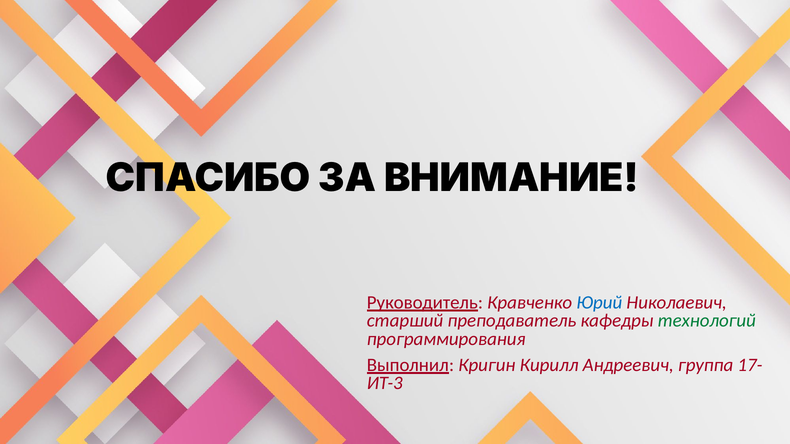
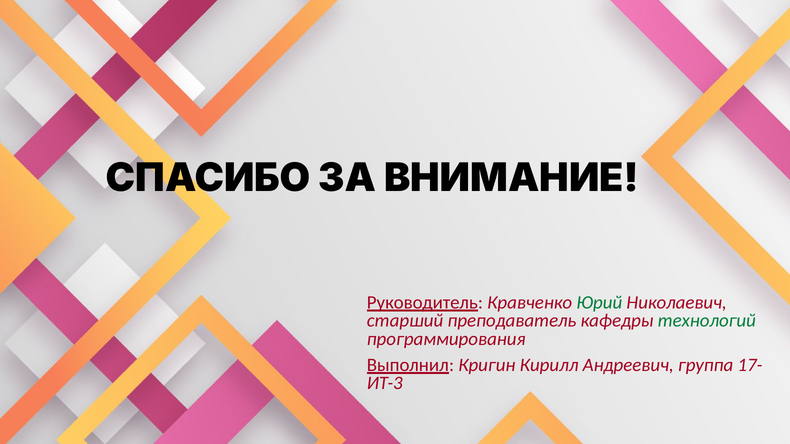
Юрий colour: blue -> green
